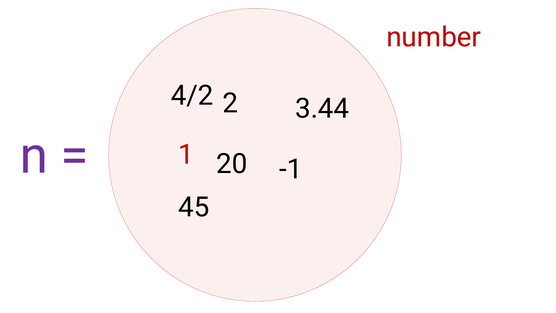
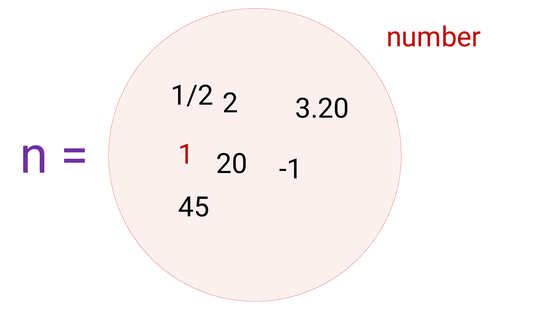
4/2: 4/2 -> 1/2
3.44: 3.44 -> 3.20
